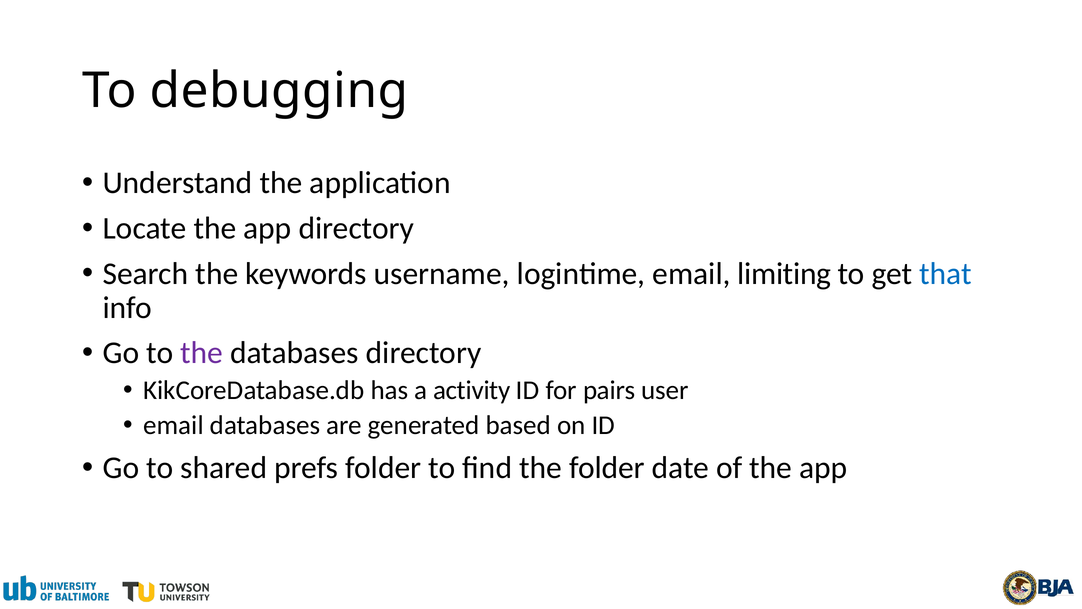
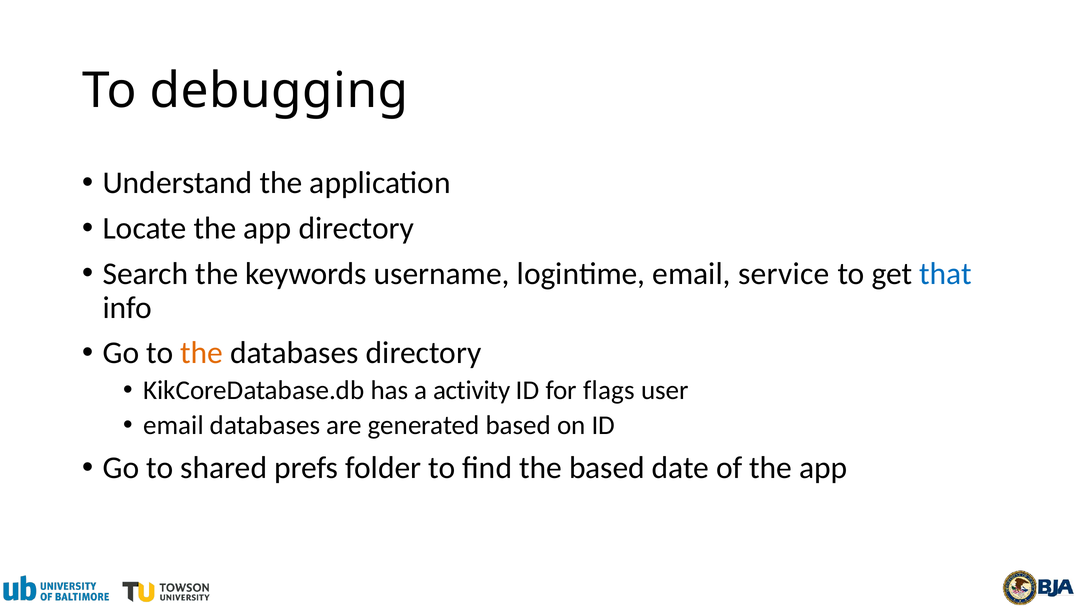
limiting: limiting -> service
the at (202, 353) colour: purple -> orange
pairs: pairs -> flags
the folder: folder -> based
